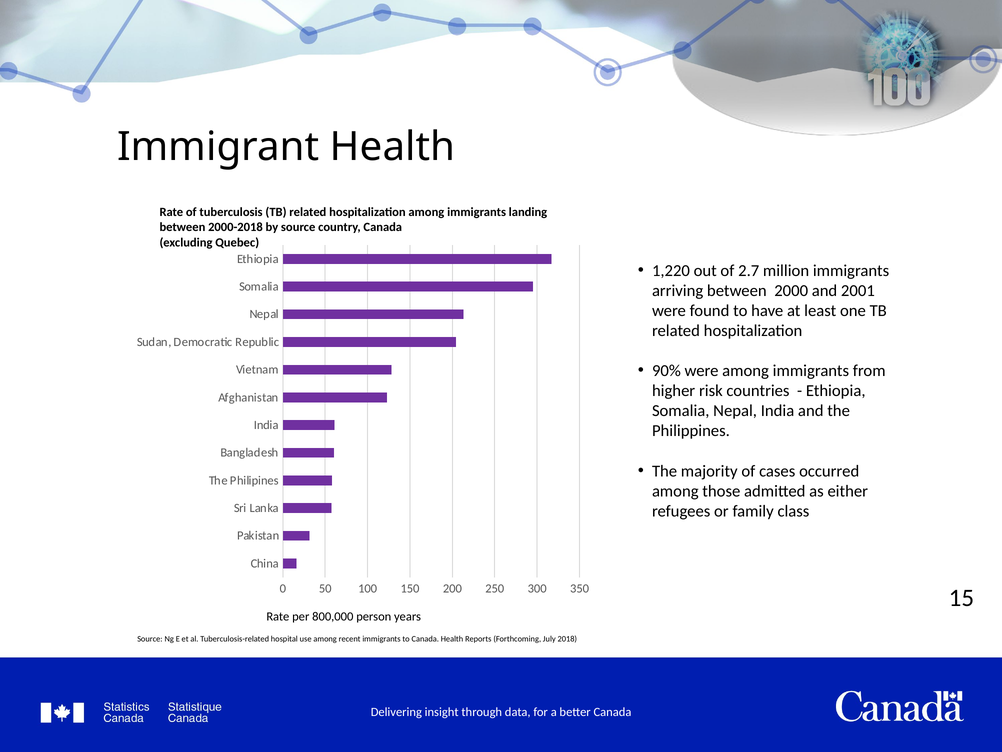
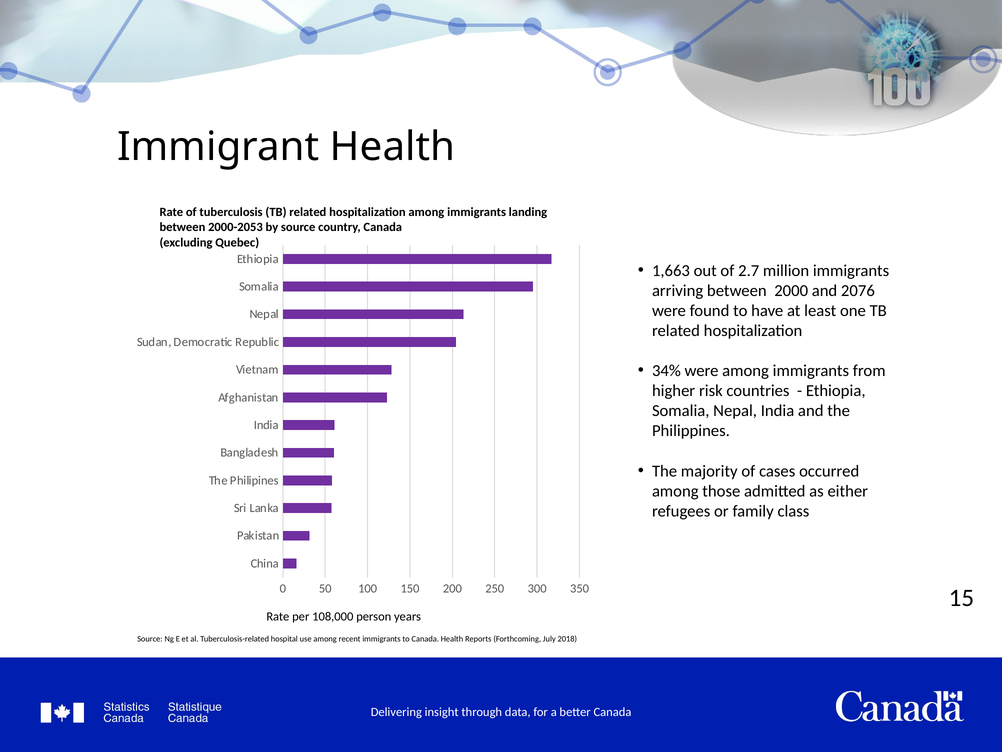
2000-2018: 2000-2018 -> 2000-2053
1,220: 1,220 -> 1,663
2001: 2001 -> 2076
90%: 90% -> 34%
800,000: 800,000 -> 108,000
